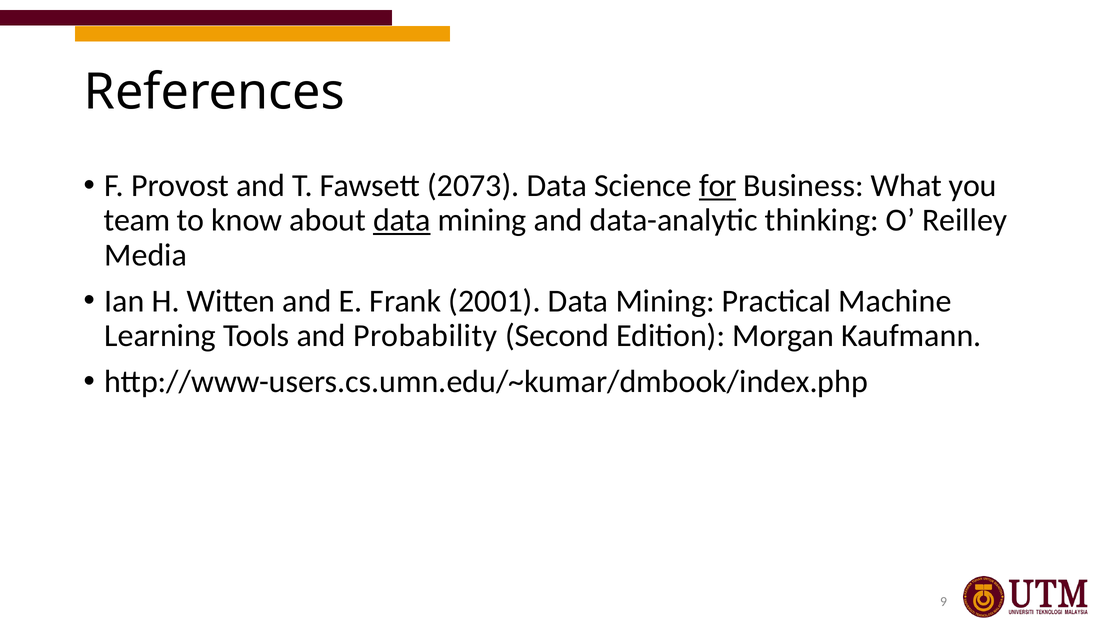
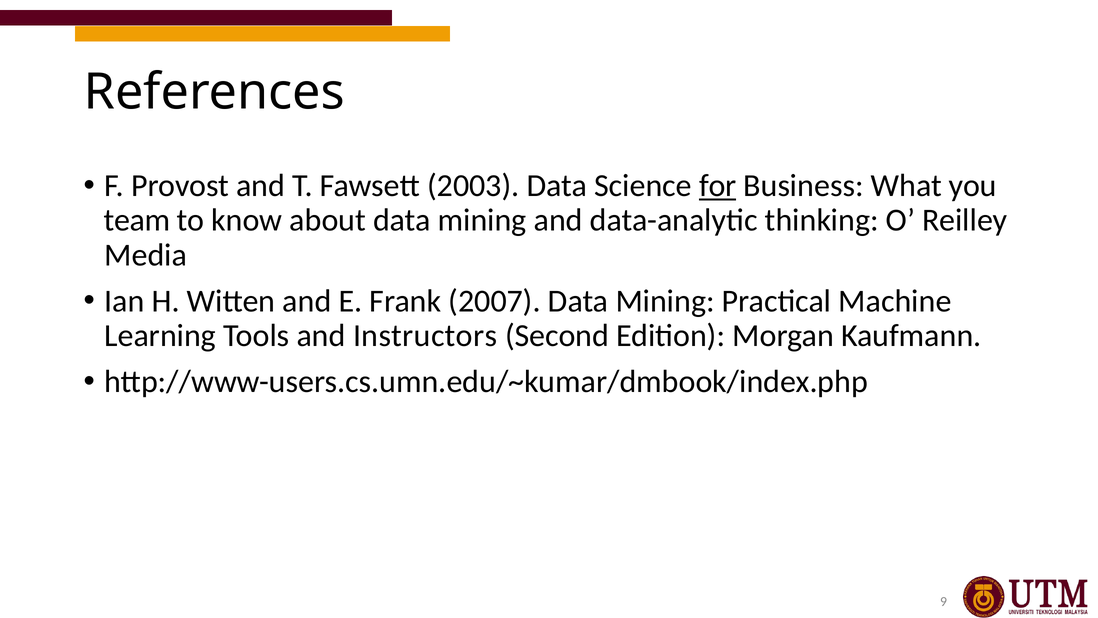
2073: 2073 -> 2003
data at (402, 220) underline: present -> none
2001: 2001 -> 2007
Probability: Probability -> Instructors
